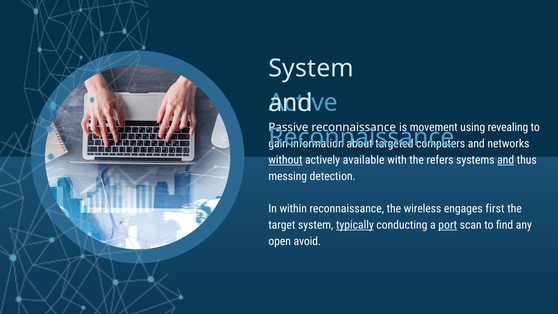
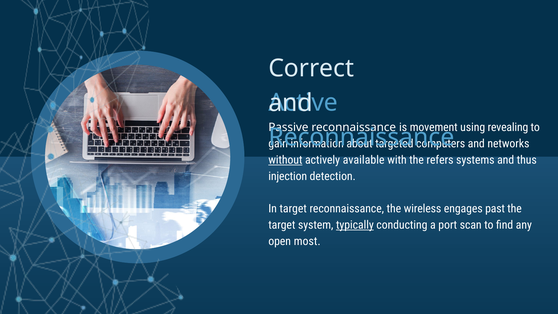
System at (311, 68): System -> Correct
and at (506, 160) underline: present -> none
messing: messing -> injection
In within: within -> target
first: first -> past
port underline: present -> none
avoid: avoid -> most
